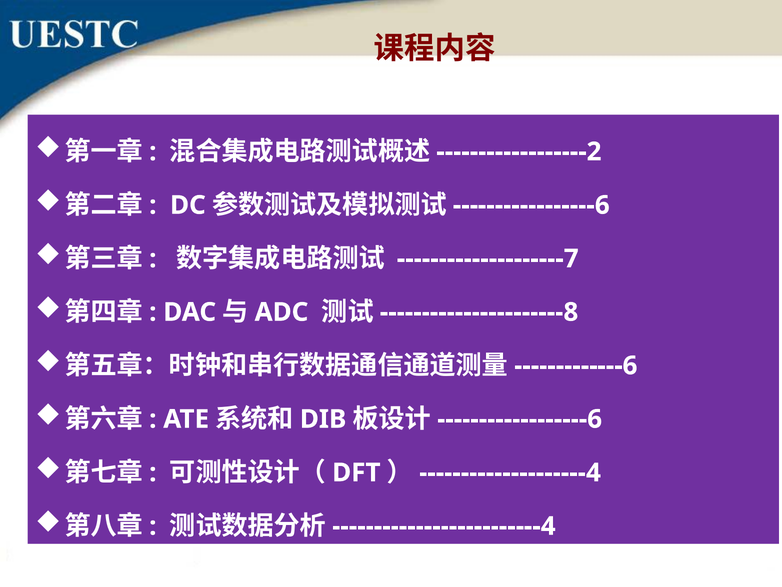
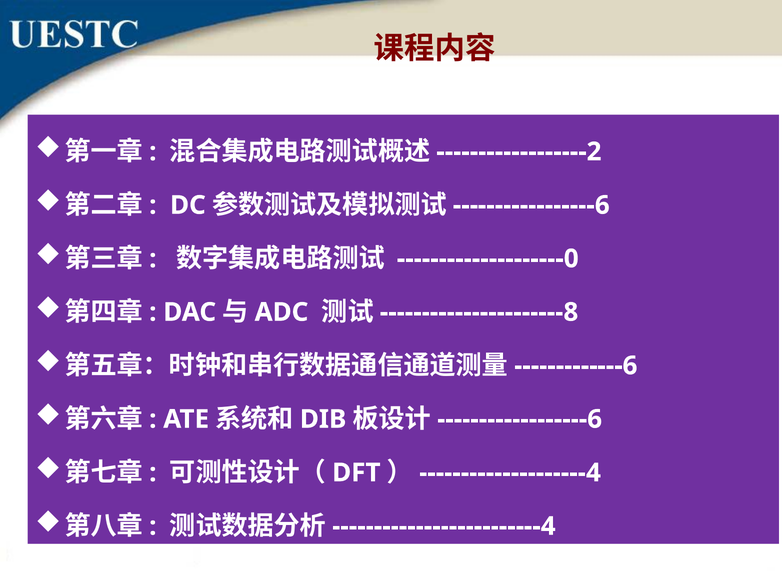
--------------------7: --------------------7 -> --------------------0
